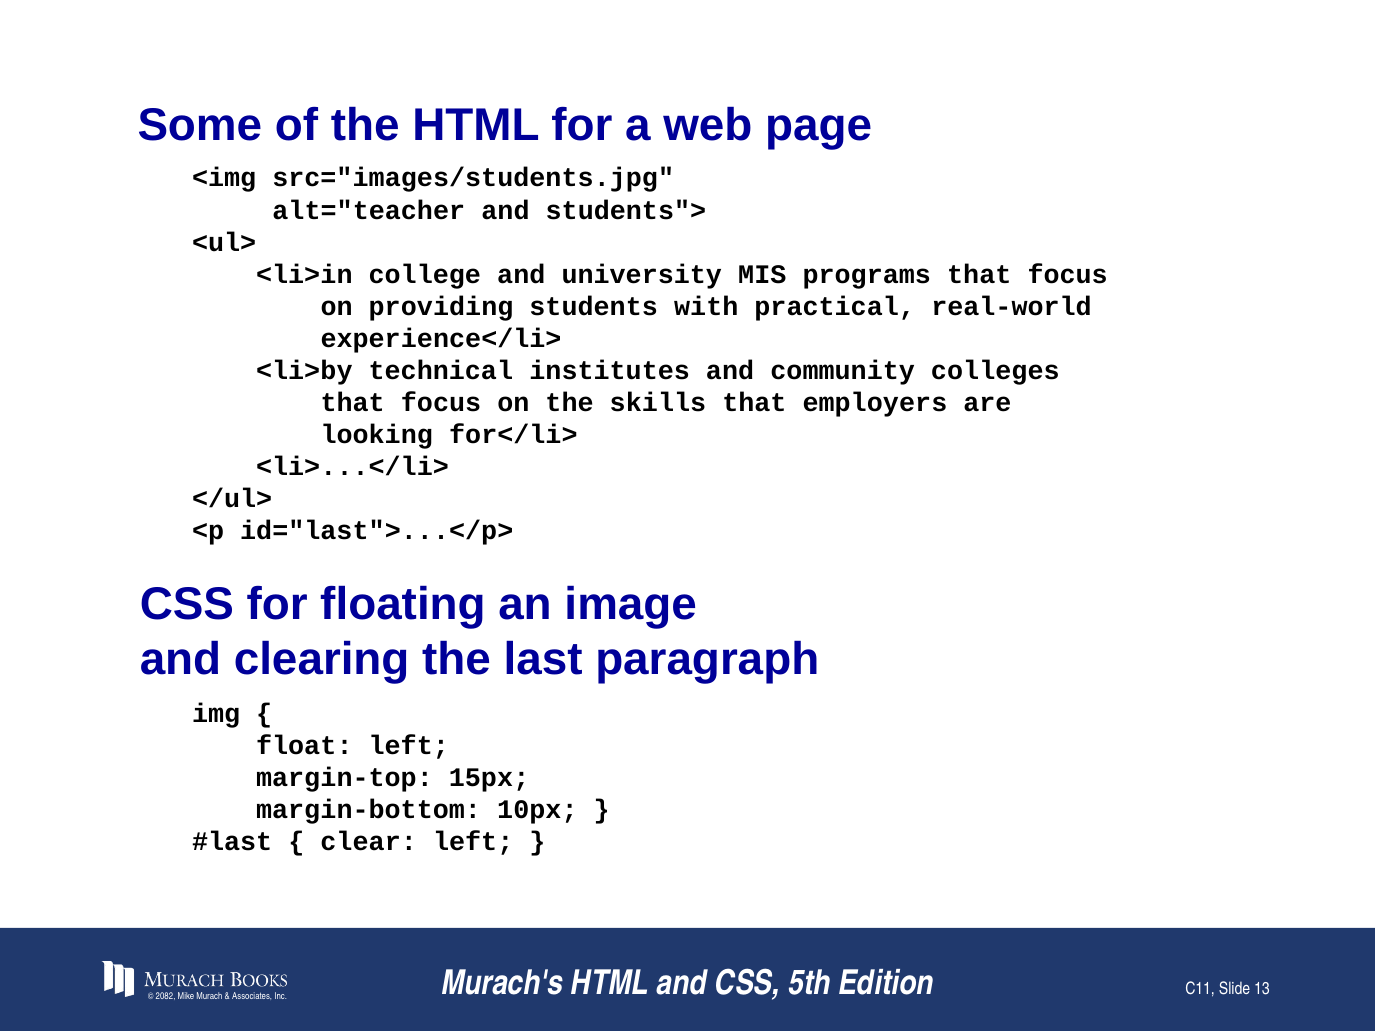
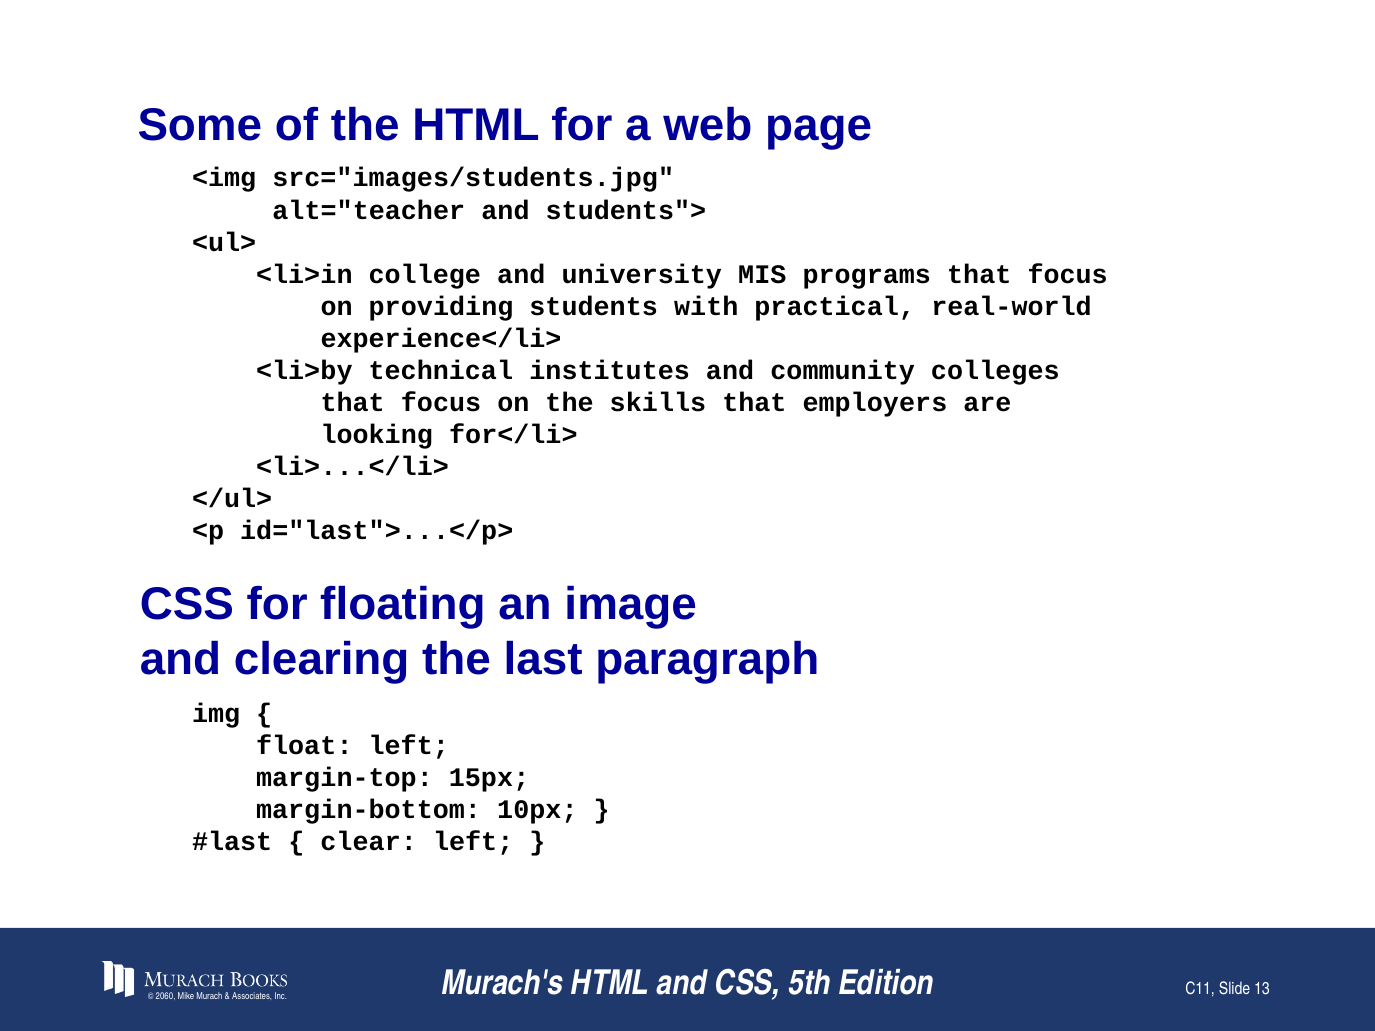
2082: 2082 -> 2060
